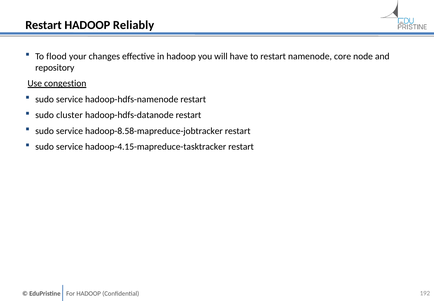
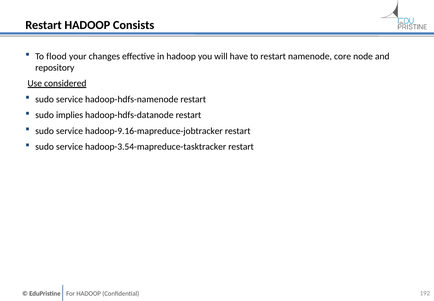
Reliably: Reliably -> Consists
congestion: congestion -> considered
cluster: cluster -> implies
hadoop-8.58-mapreduce-jobtracker: hadoop-8.58-mapreduce-jobtracker -> hadoop-9.16-mapreduce-jobtracker
hadoop-4.15-mapreduce-tasktracker: hadoop-4.15-mapreduce-tasktracker -> hadoop-3.54-mapreduce-tasktracker
